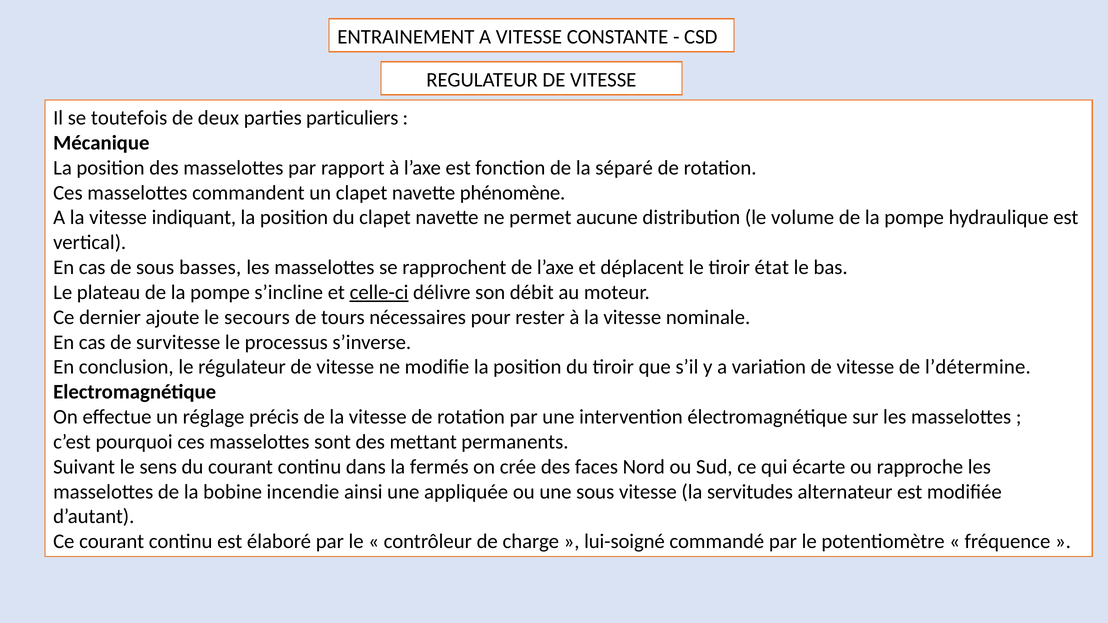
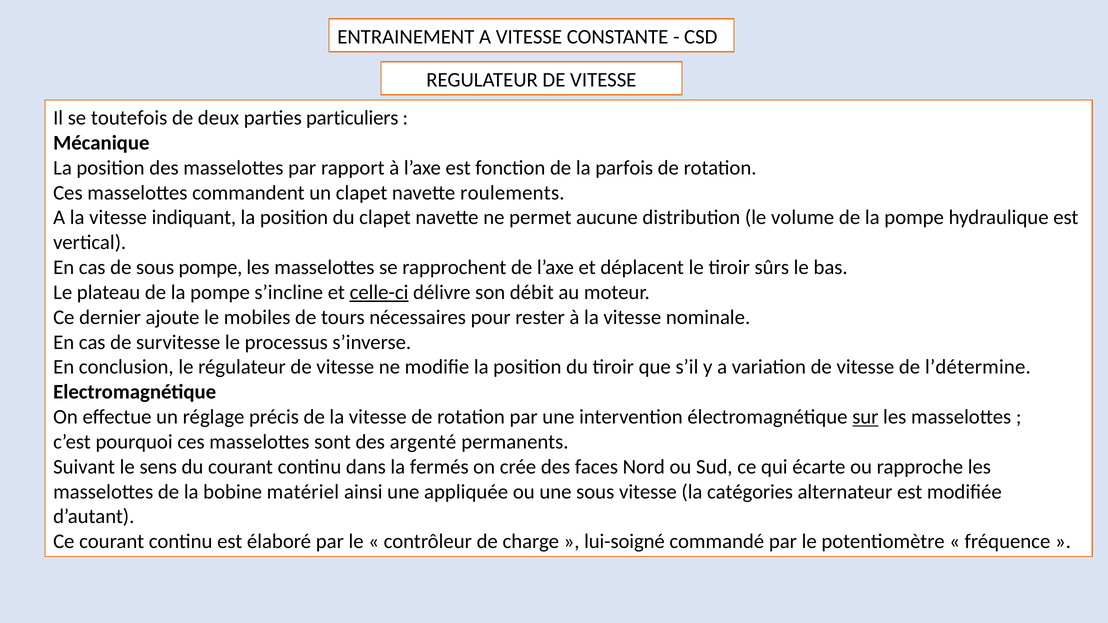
séparé: séparé -> parfois
phénomène: phénomène -> roulements
sous basses: basses -> pompe
état: état -> sûrs
secours: secours -> mobiles
sur underline: none -> present
mettant: mettant -> argenté
incendie: incendie -> matériel
servitudes: servitudes -> catégories
